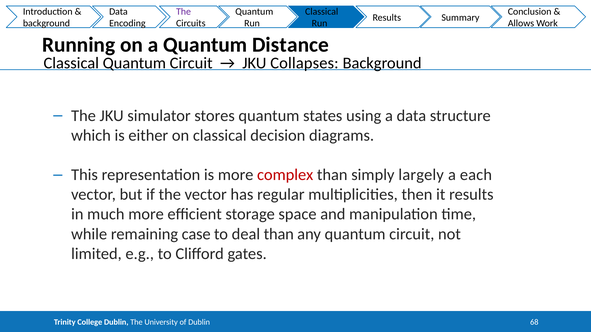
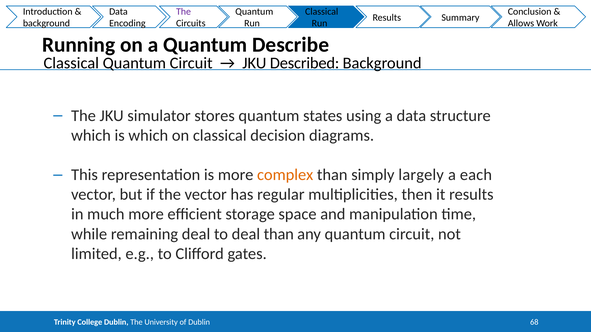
Distance: Distance -> Describe
Collapses: Collapses -> Described
is either: either -> which
complex colour: red -> orange
remaining case: case -> deal
